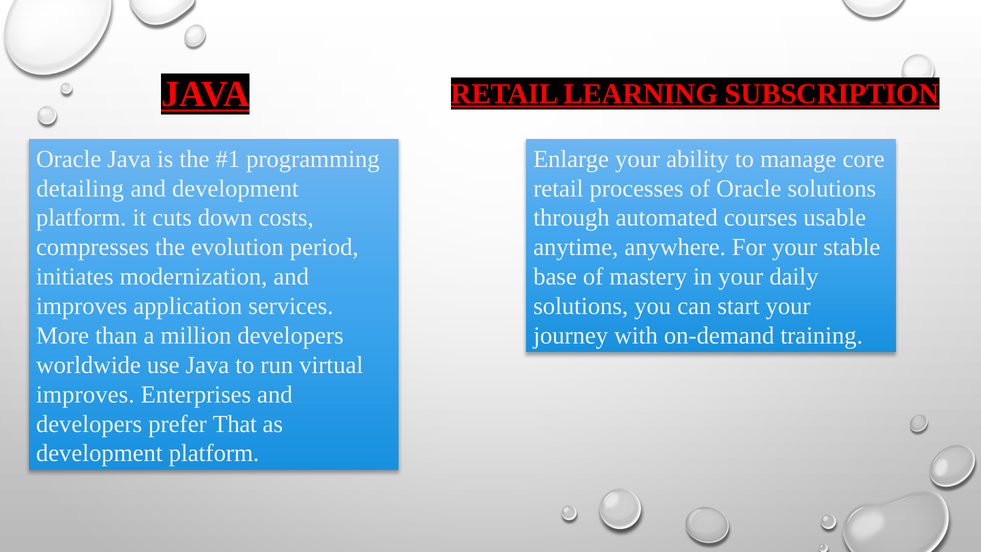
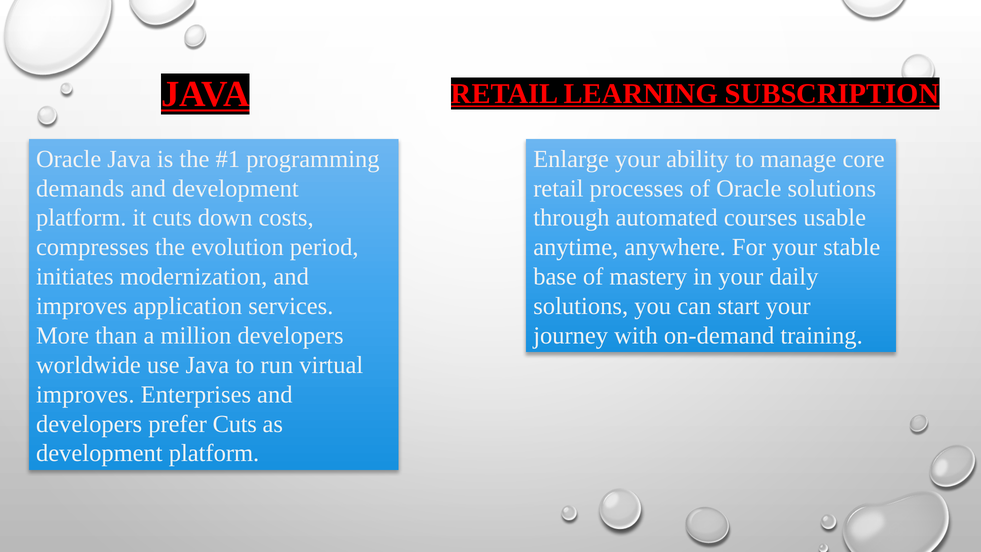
detailing: detailing -> demands
prefer That: That -> Cuts
